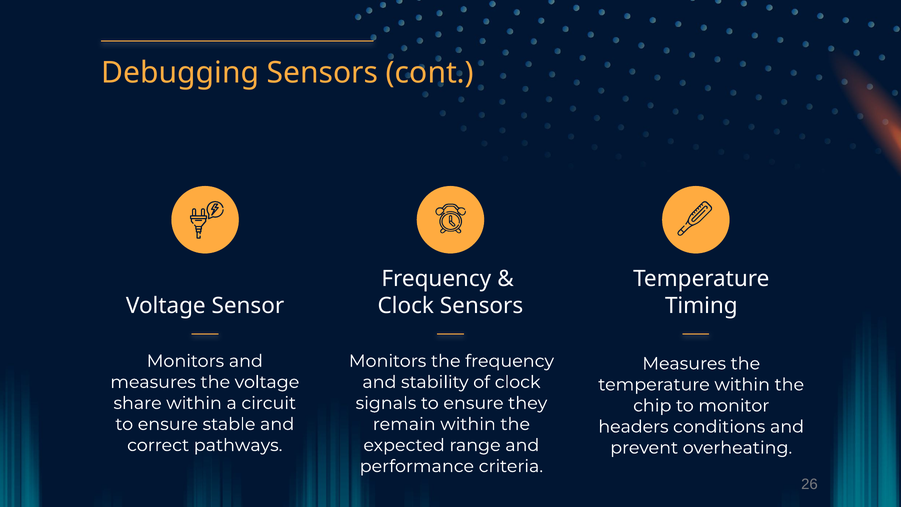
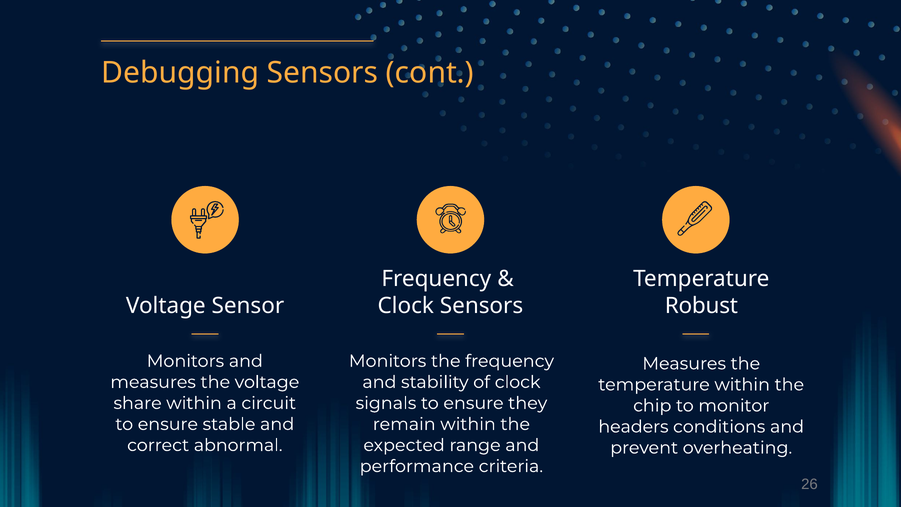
Timing: Timing -> Robust
pathways: pathways -> abnormal
